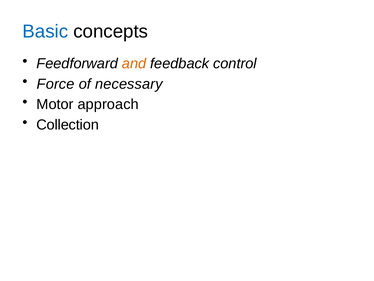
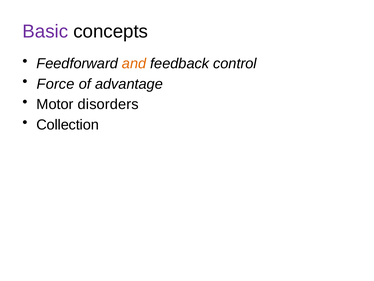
Basic colour: blue -> purple
necessary: necessary -> advantage
approach: approach -> disorders
